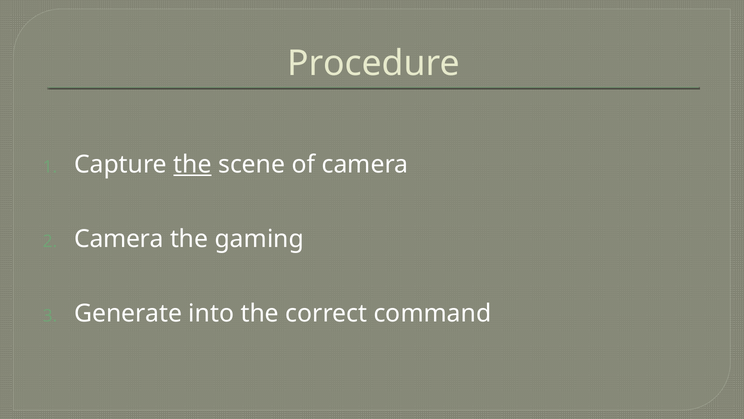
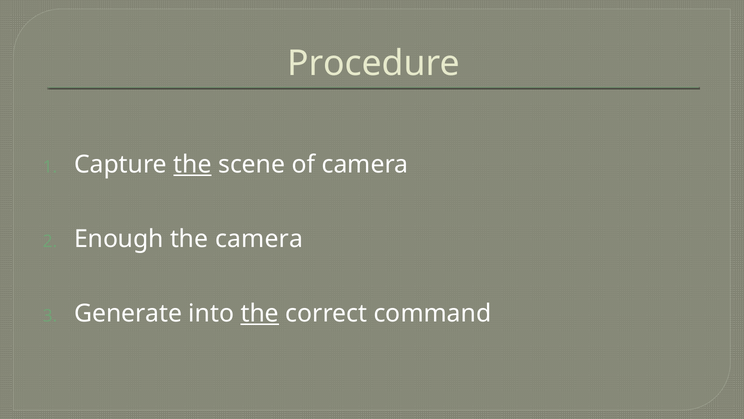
Camera at (119, 239): Camera -> Enough
the gaming: gaming -> camera
the at (260, 313) underline: none -> present
